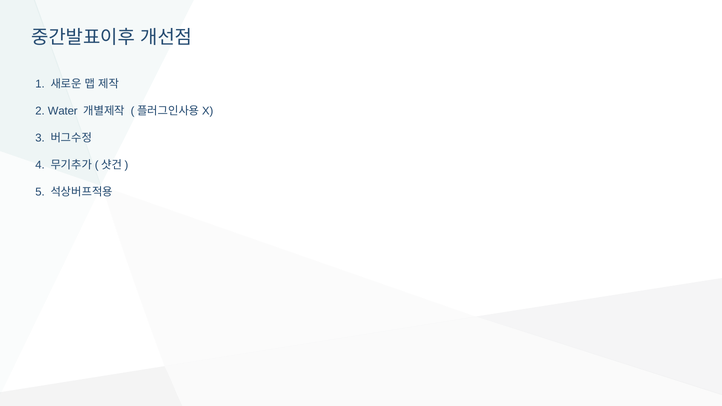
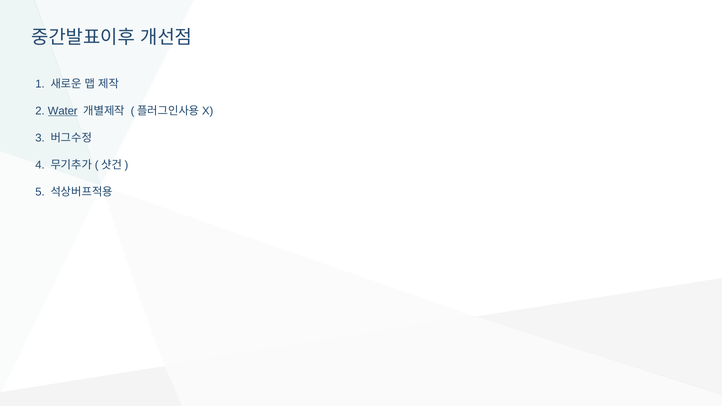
Water underline: none -> present
